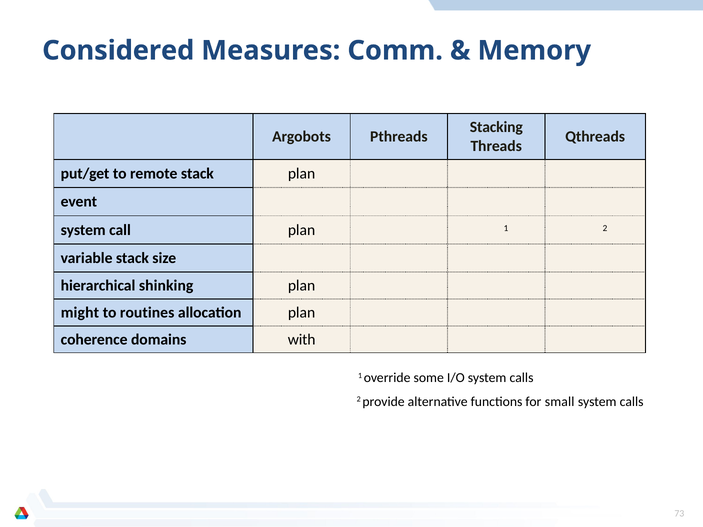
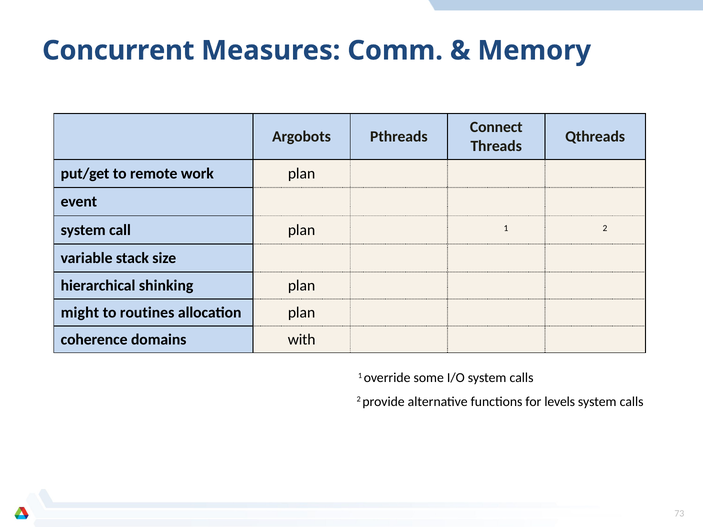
Considered: Considered -> Concurrent
Stacking: Stacking -> Connect
remote stack: stack -> work
small: small -> levels
